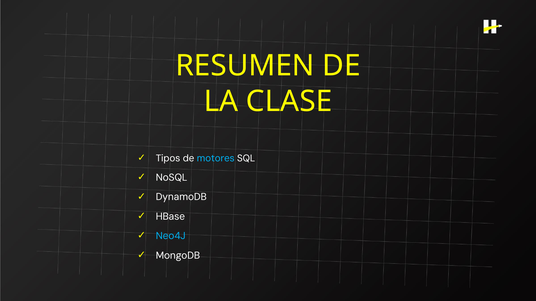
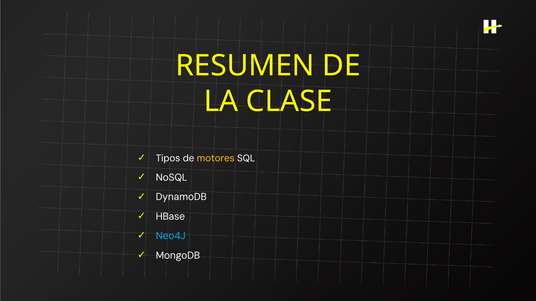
motores colour: light blue -> yellow
